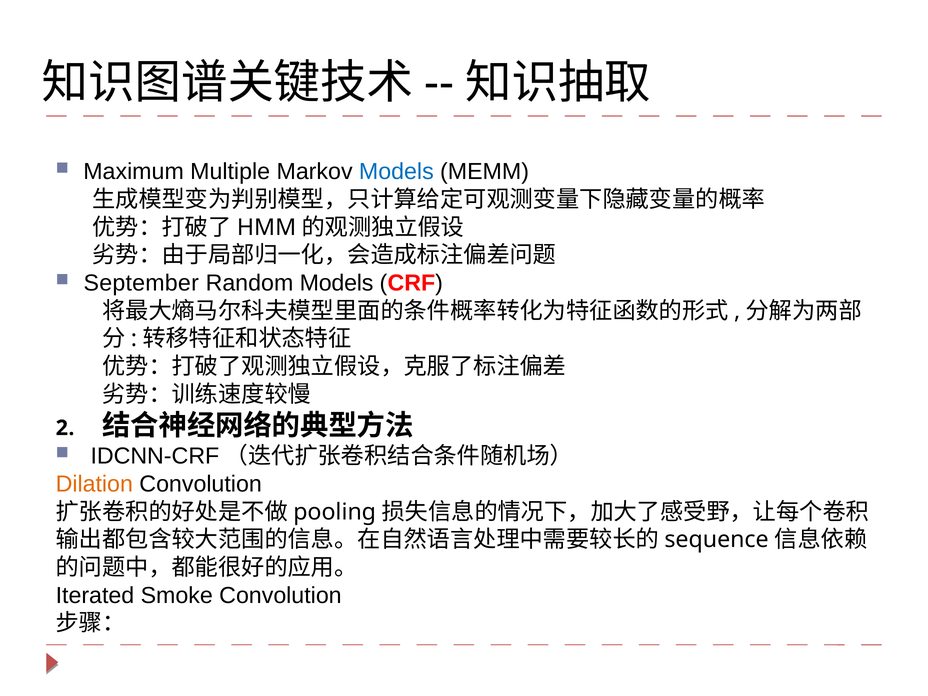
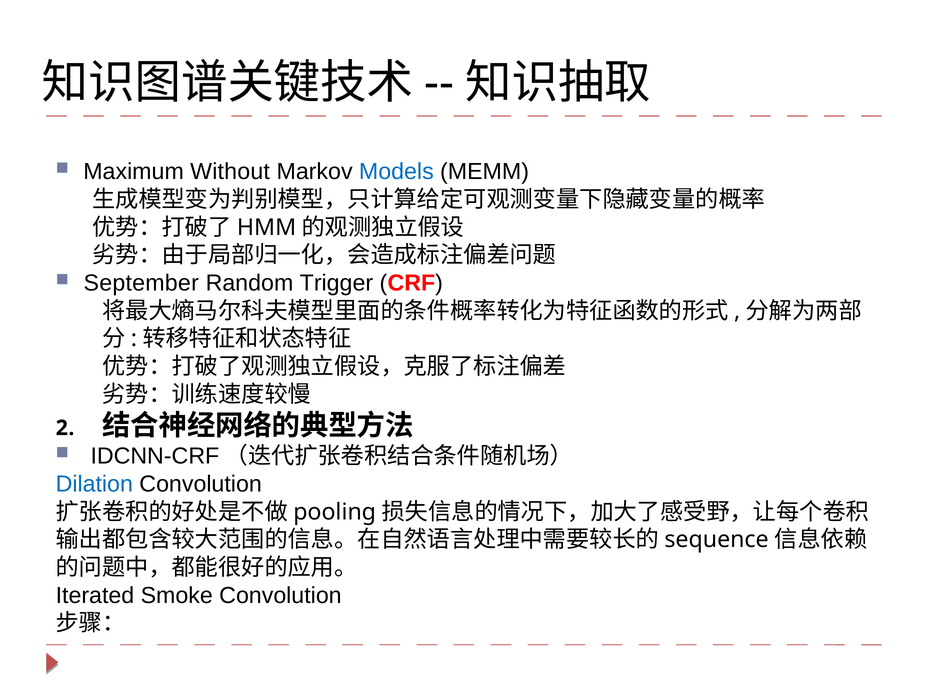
Multiple: Multiple -> Without
Random Models: Models -> Trigger
Dilation colour: orange -> blue
